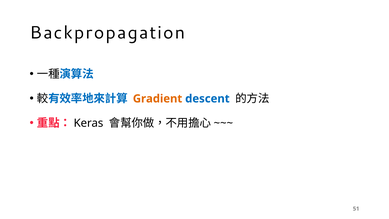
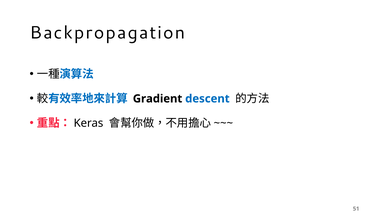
Gradient colour: orange -> black
